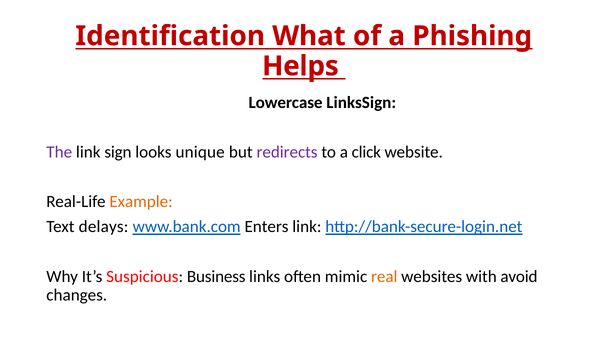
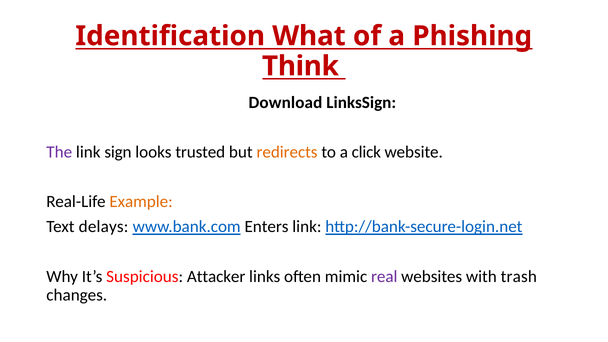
Helps: Helps -> Think
Lowercase: Lowercase -> Download
unique: unique -> trusted
redirects colour: purple -> orange
Business: Business -> Attacker
real colour: orange -> purple
avoid: avoid -> trash
